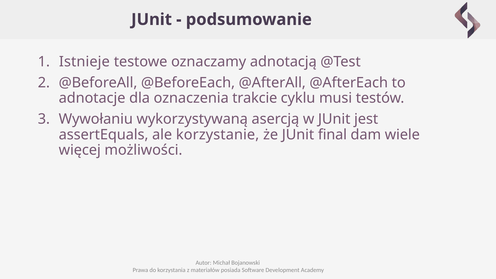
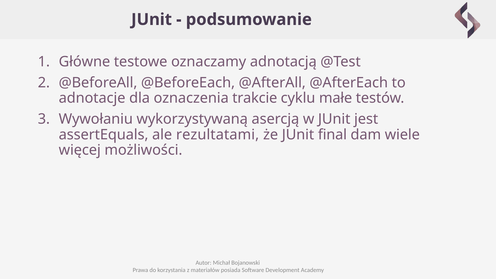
Istnieje: Istnieje -> Główne
musi: musi -> małe
korzystanie: korzystanie -> rezultatami
